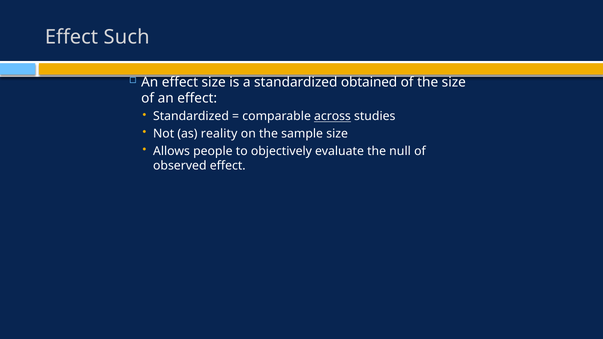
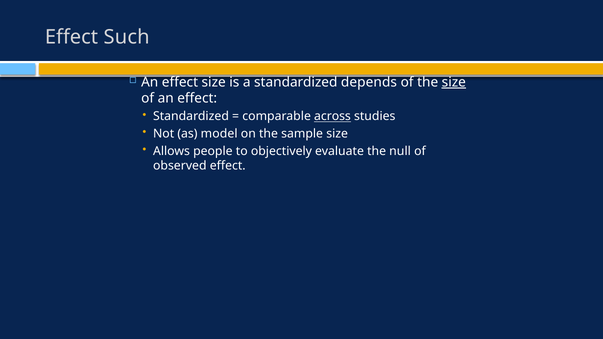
obtained: obtained -> depends
size at (454, 82) underline: none -> present
reality: reality -> model
